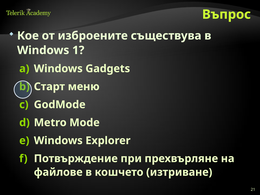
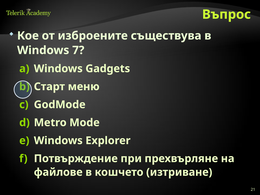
1: 1 -> 7
